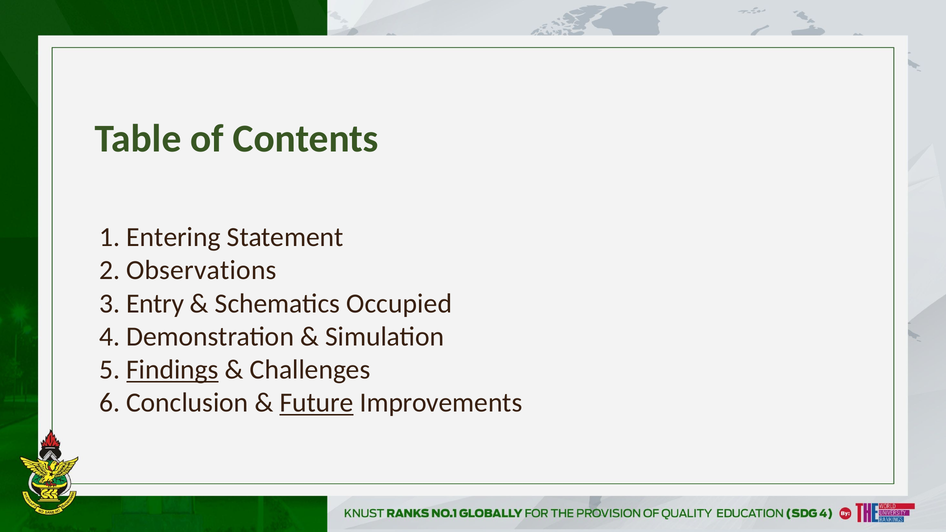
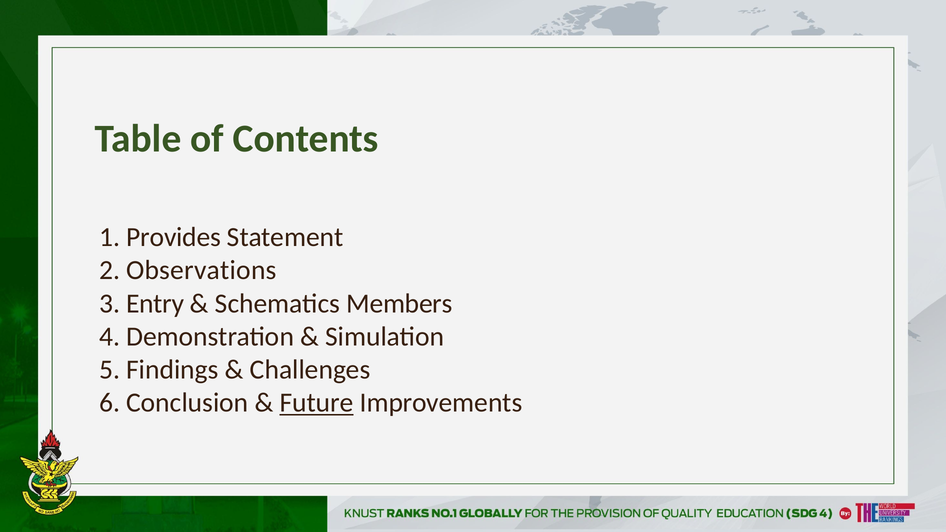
Entering: Entering -> Provides
Occupied: Occupied -> Members
Findings underline: present -> none
